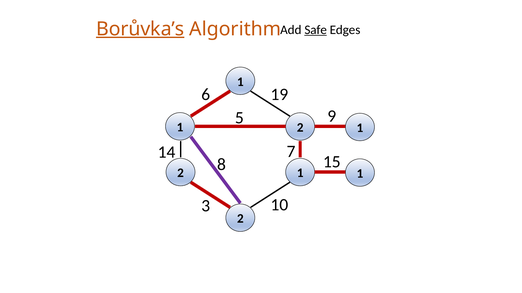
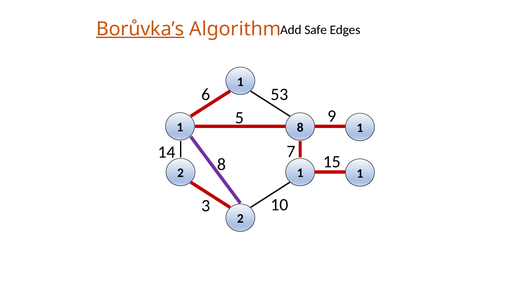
Safe underline: present -> none
19: 19 -> 53
2 at (300, 128): 2 -> 8
